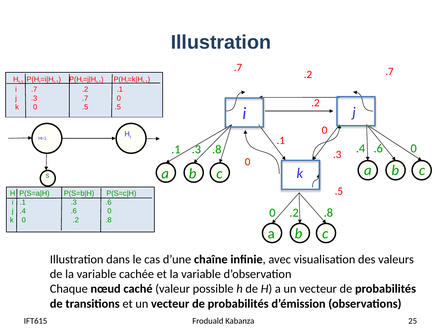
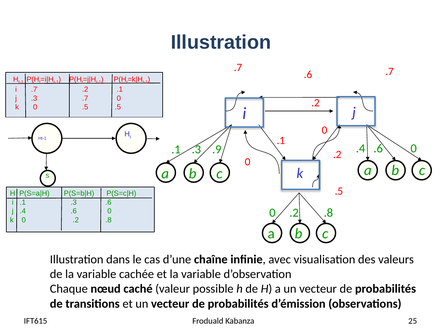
.2 at (308, 75): .2 -> .6
.3 .8: .8 -> .9
.3 at (337, 154): .3 -> .2
